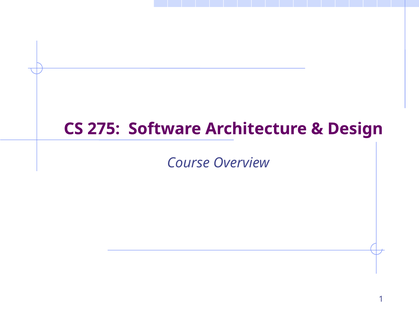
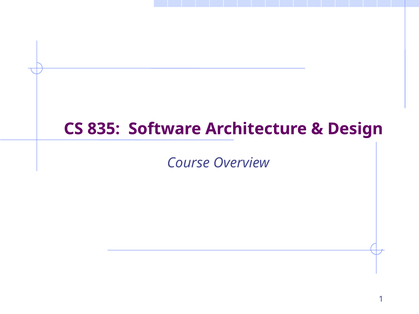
275: 275 -> 835
